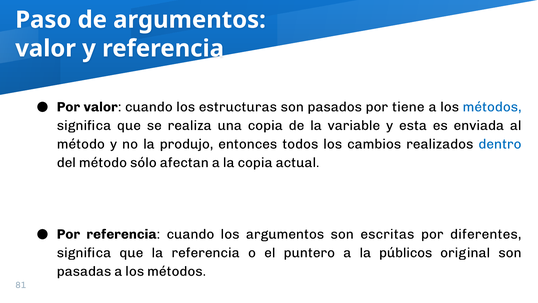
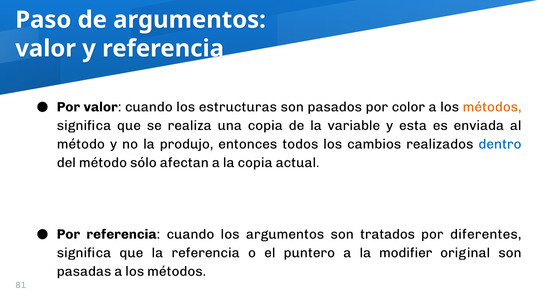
tiene: tiene -> color
métodos at (492, 107) colour: blue -> orange
escritas: escritas -> tratados
públicos: públicos -> modifier
